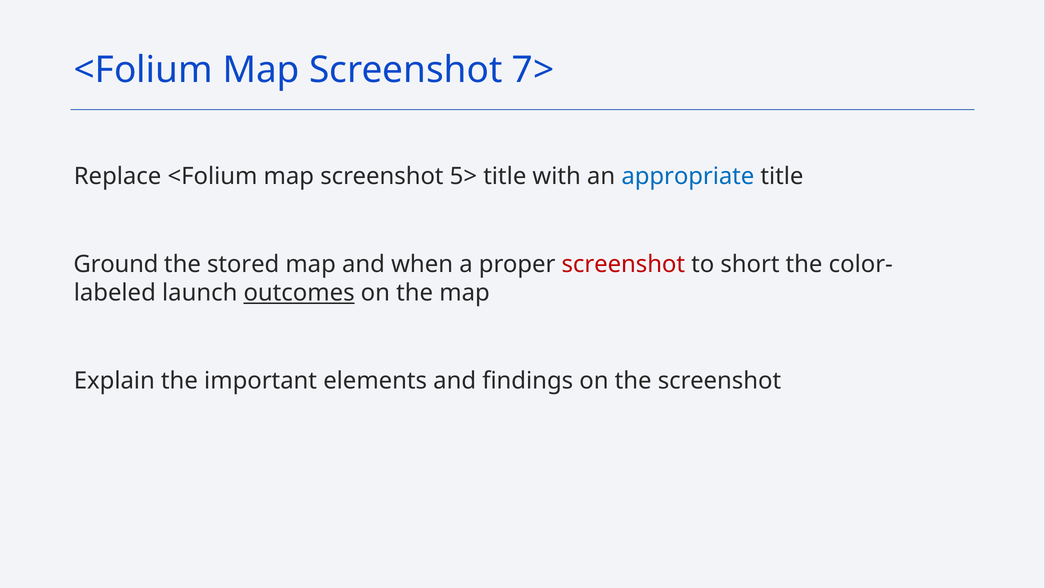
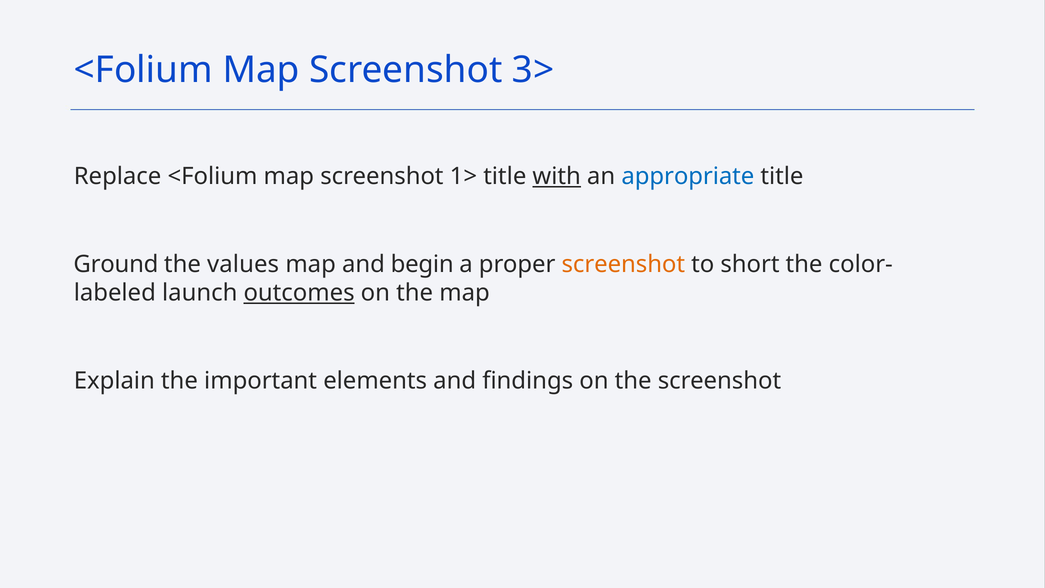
7>: 7> -> 3>
5>: 5> -> 1>
with underline: none -> present
stored: stored -> values
when: when -> begin
screenshot at (623, 264) colour: red -> orange
